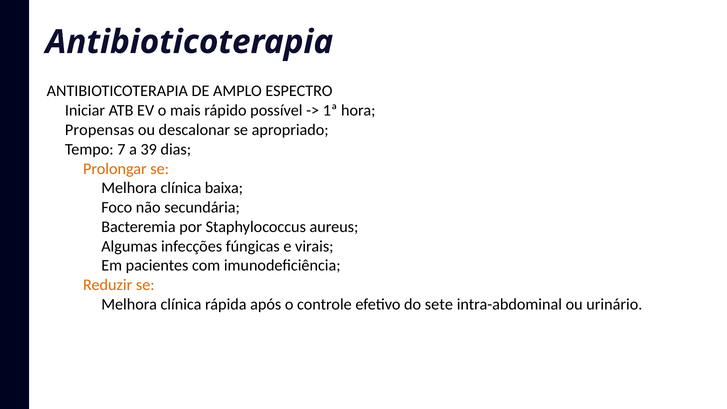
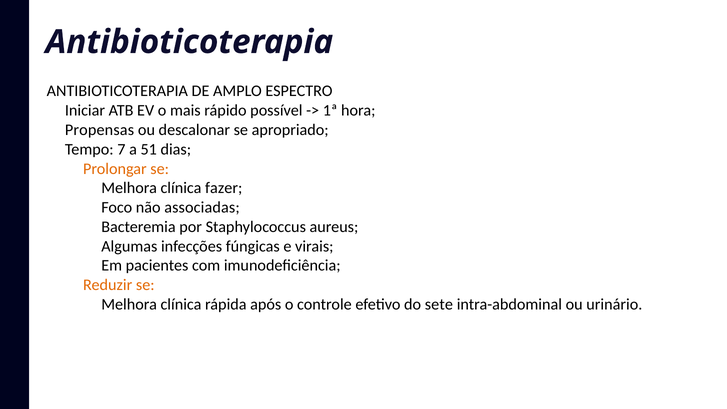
39: 39 -> 51
baixa: baixa -> fazer
secundária: secundária -> associadas
